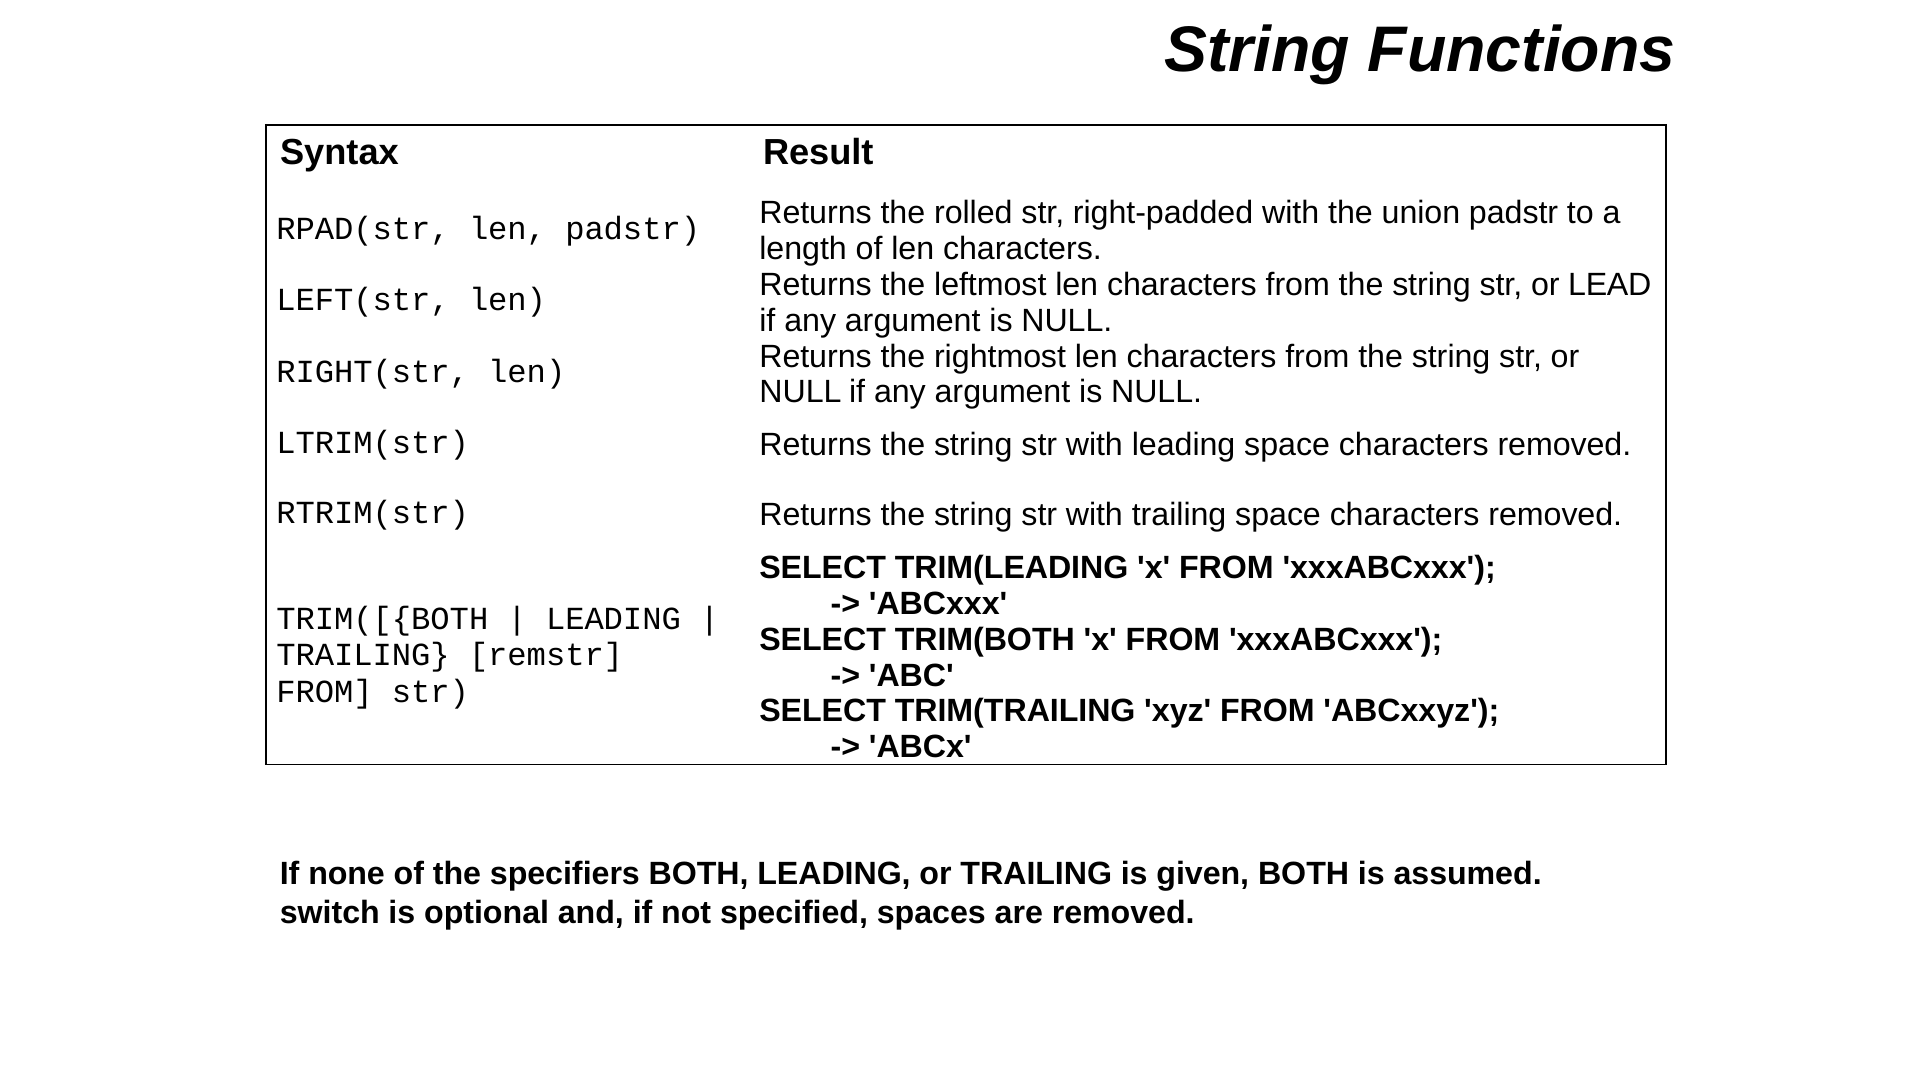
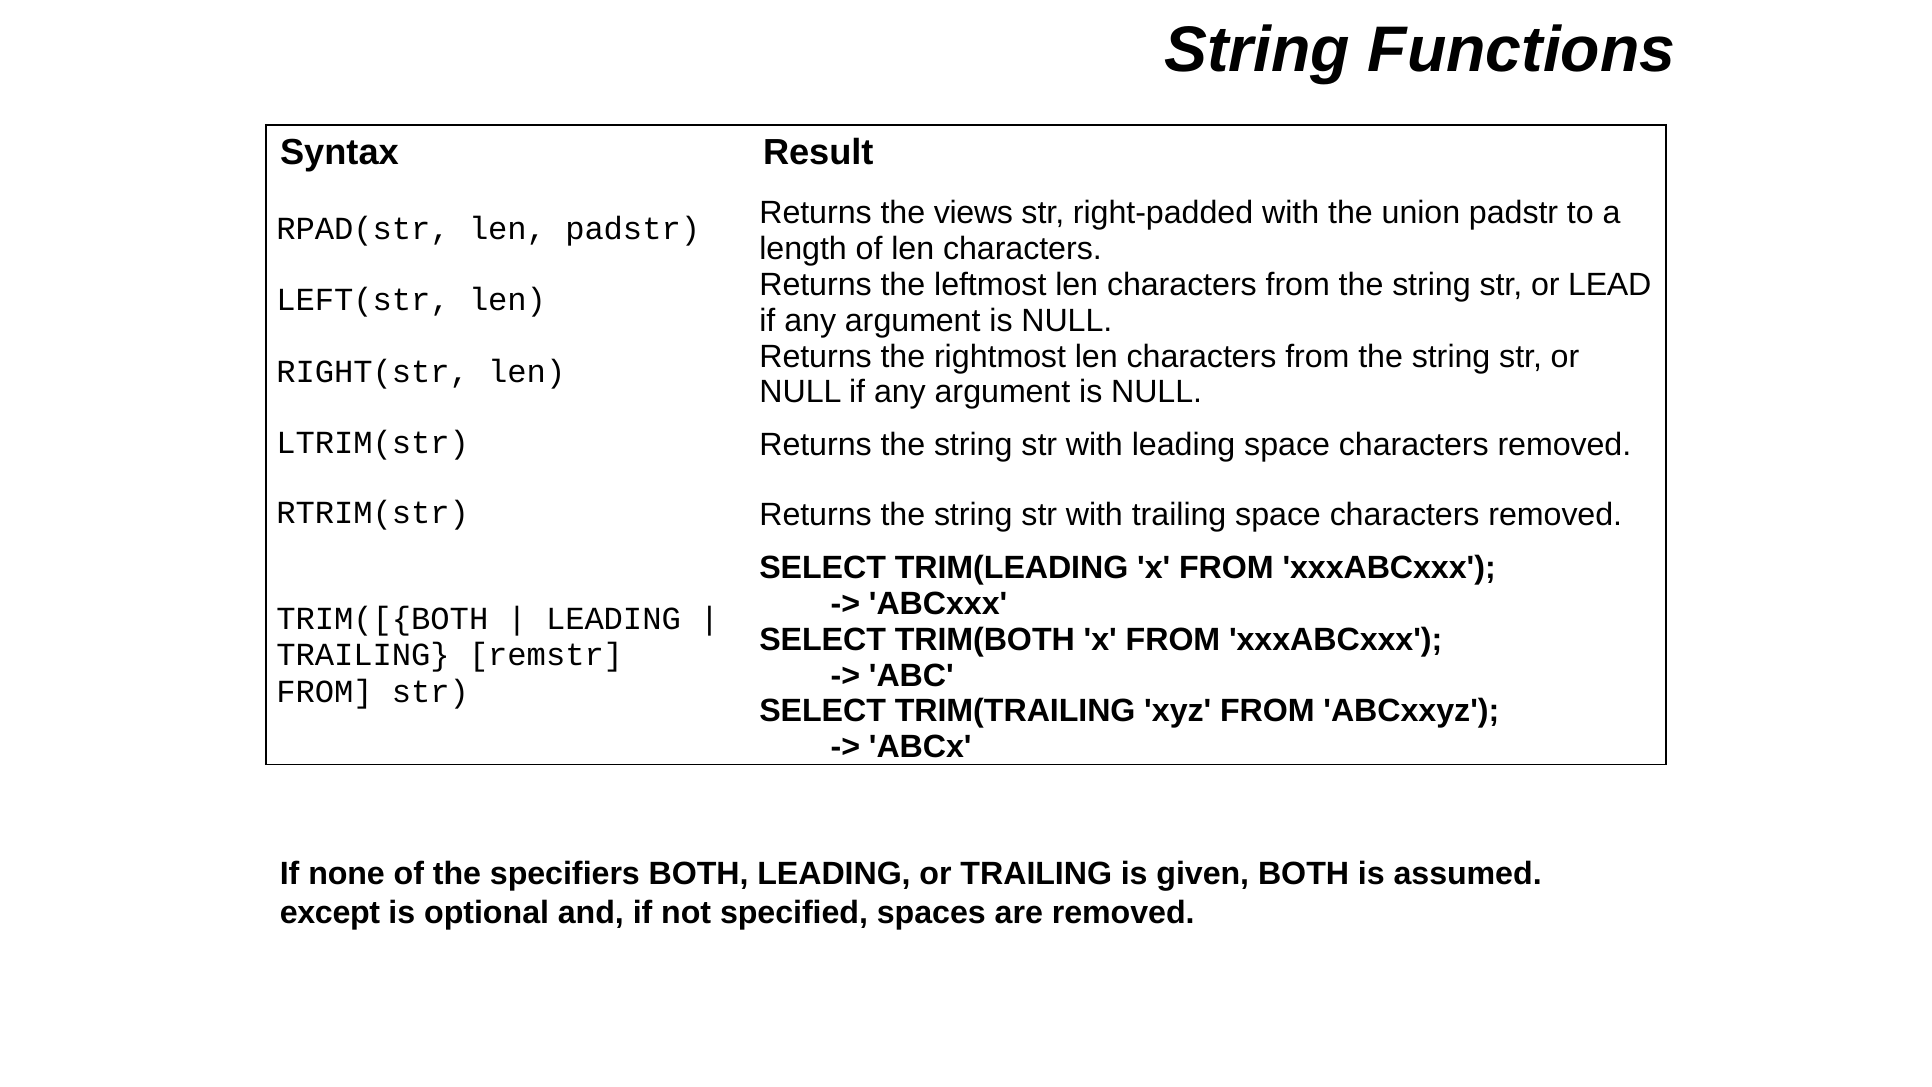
rolled: rolled -> views
switch: switch -> except
